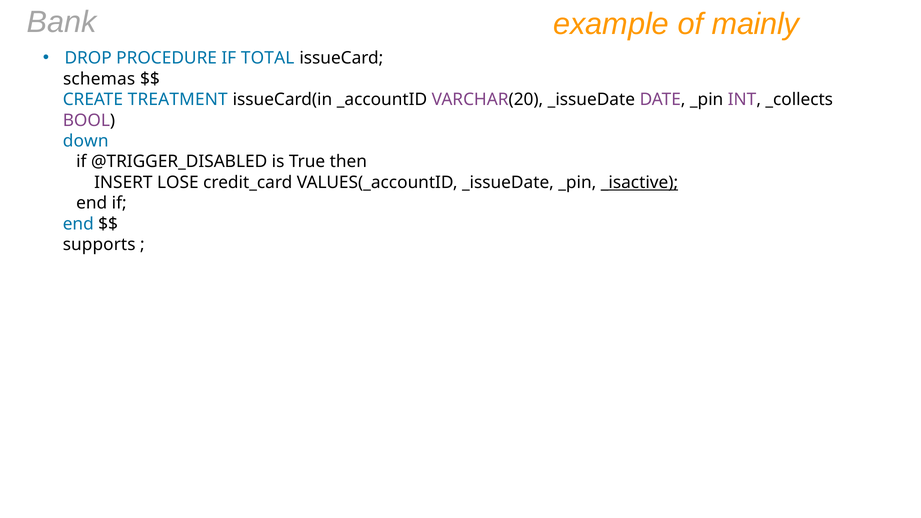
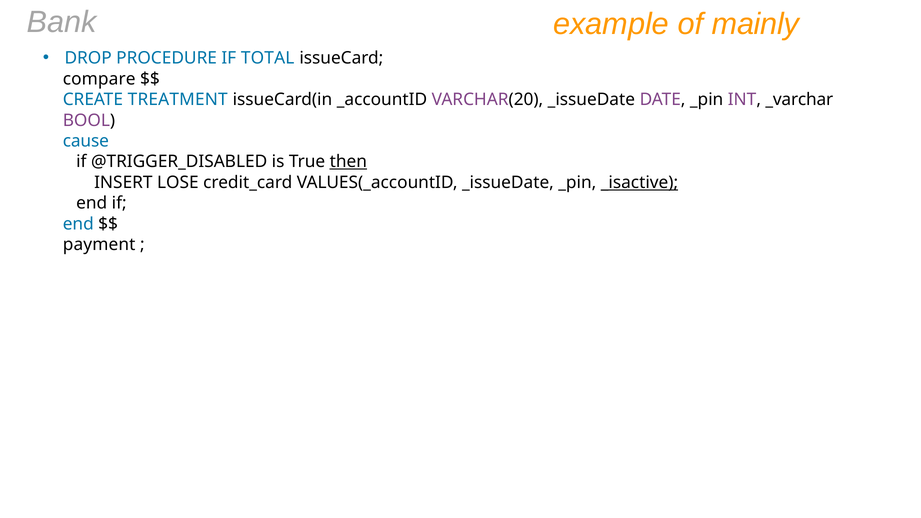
schemas: schemas -> compare
_collects: _collects -> _varchar
down: down -> cause
then underline: none -> present
supports: supports -> payment
